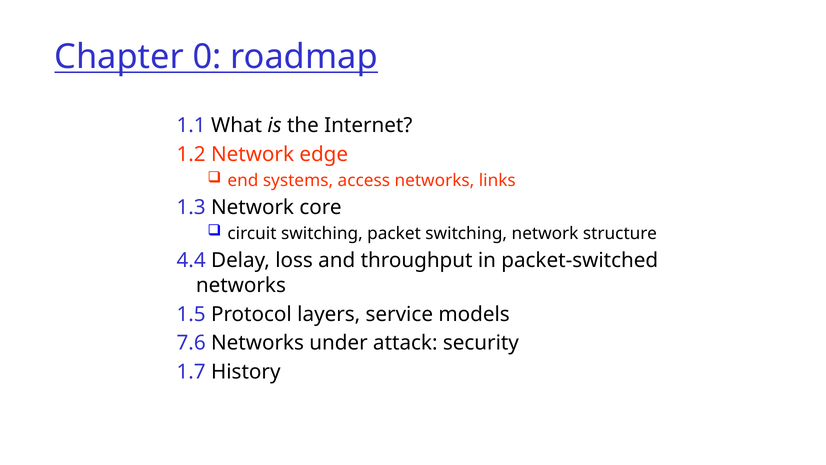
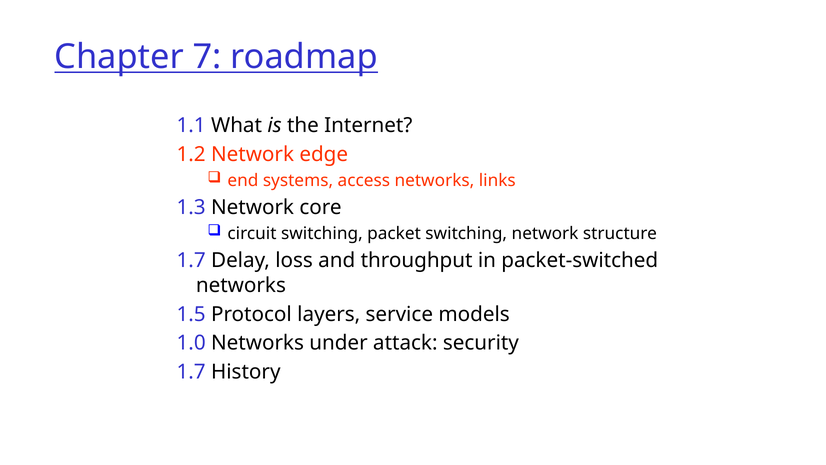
0: 0 -> 7
4.4 at (191, 260): 4.4 -> 1.7
7.6: 7.6 -> 1.0
